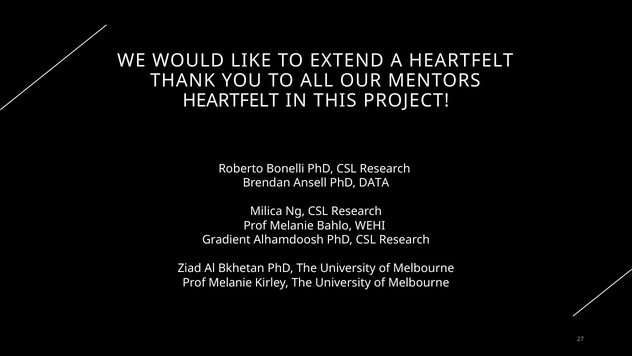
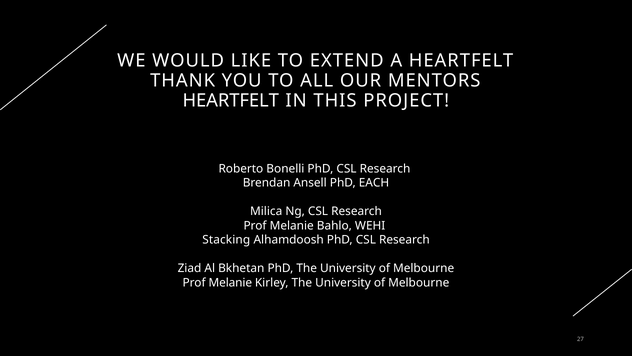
DATA: DATA -> EACH
Gradient: Gradient -> Stacking
